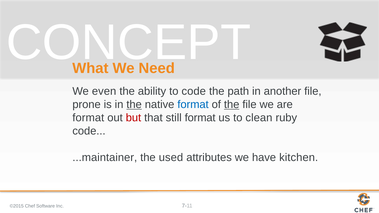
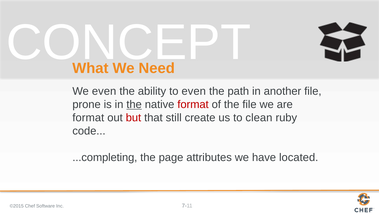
to code: code -> even
format at (193, 105) colour: blue -> red
the at (232, 105) underline: present -> none
still format: format -> create
...maintainer: ...maintainer -> ...completing
used: used -> page
kitchen: kitchen -> located
